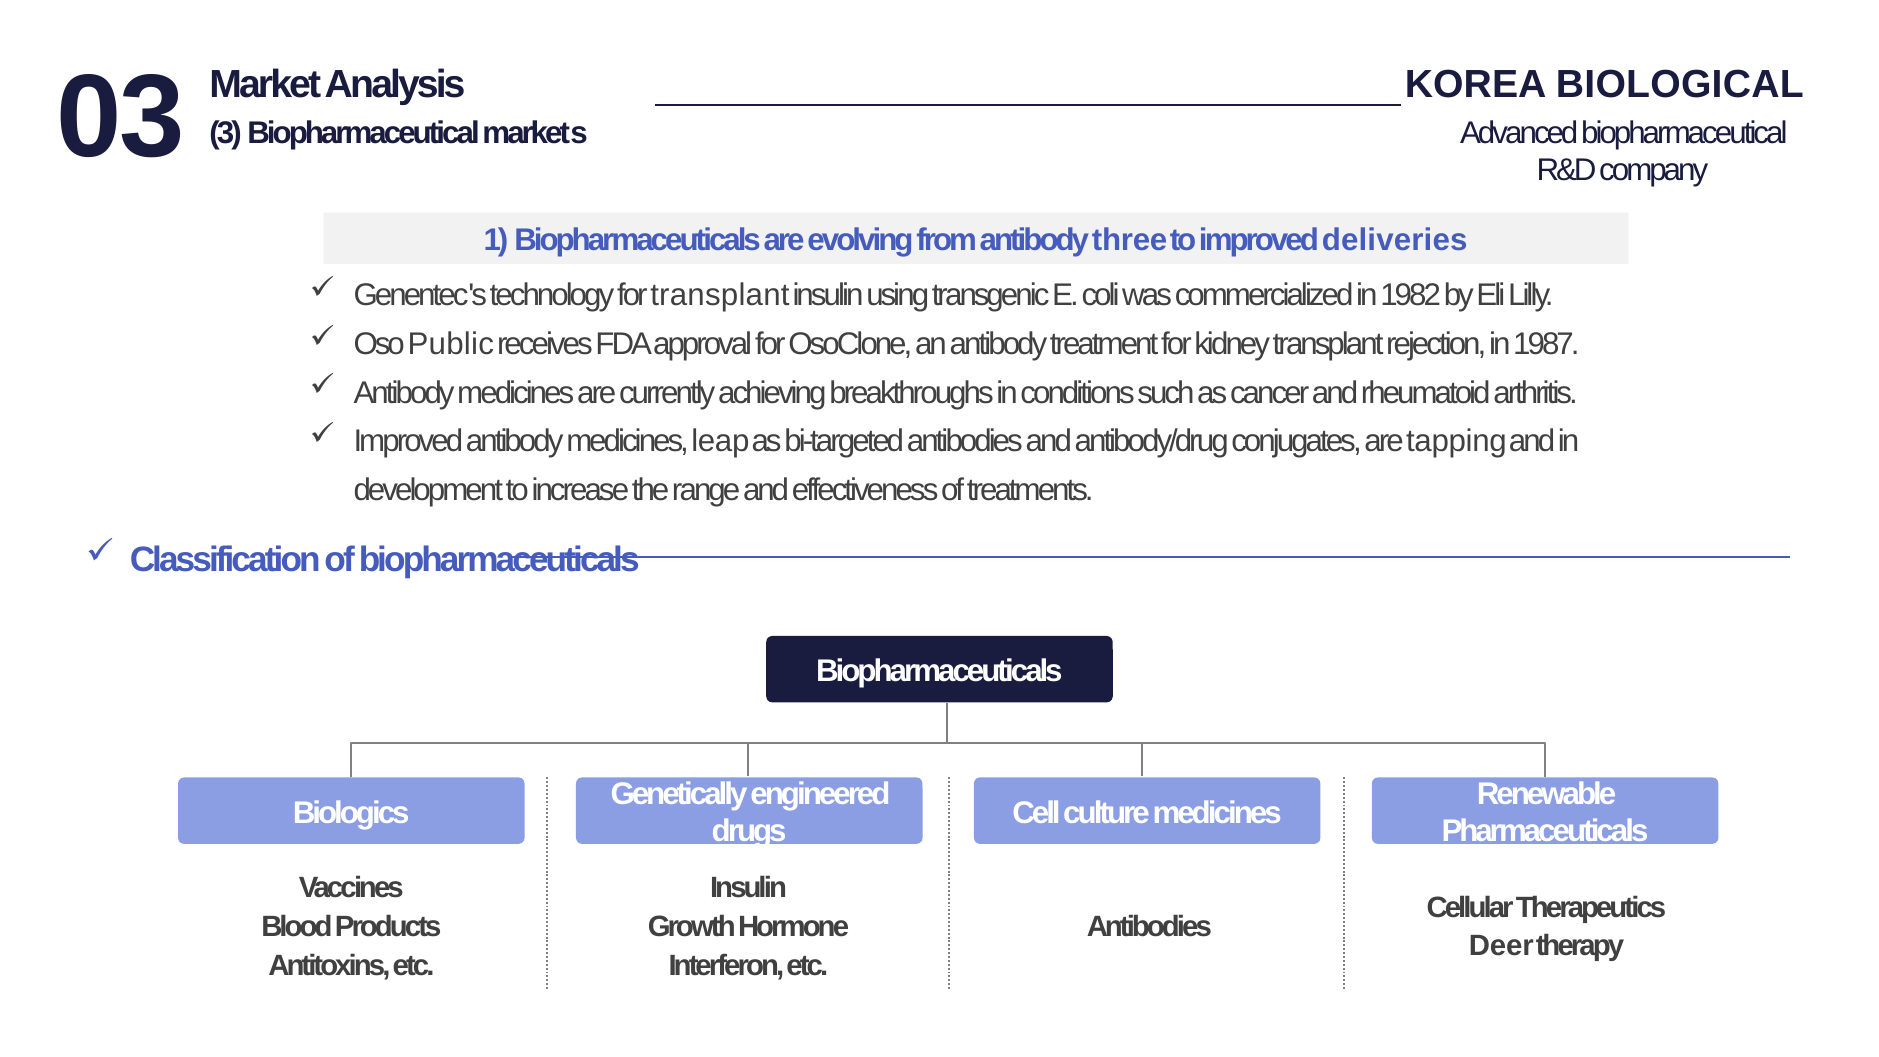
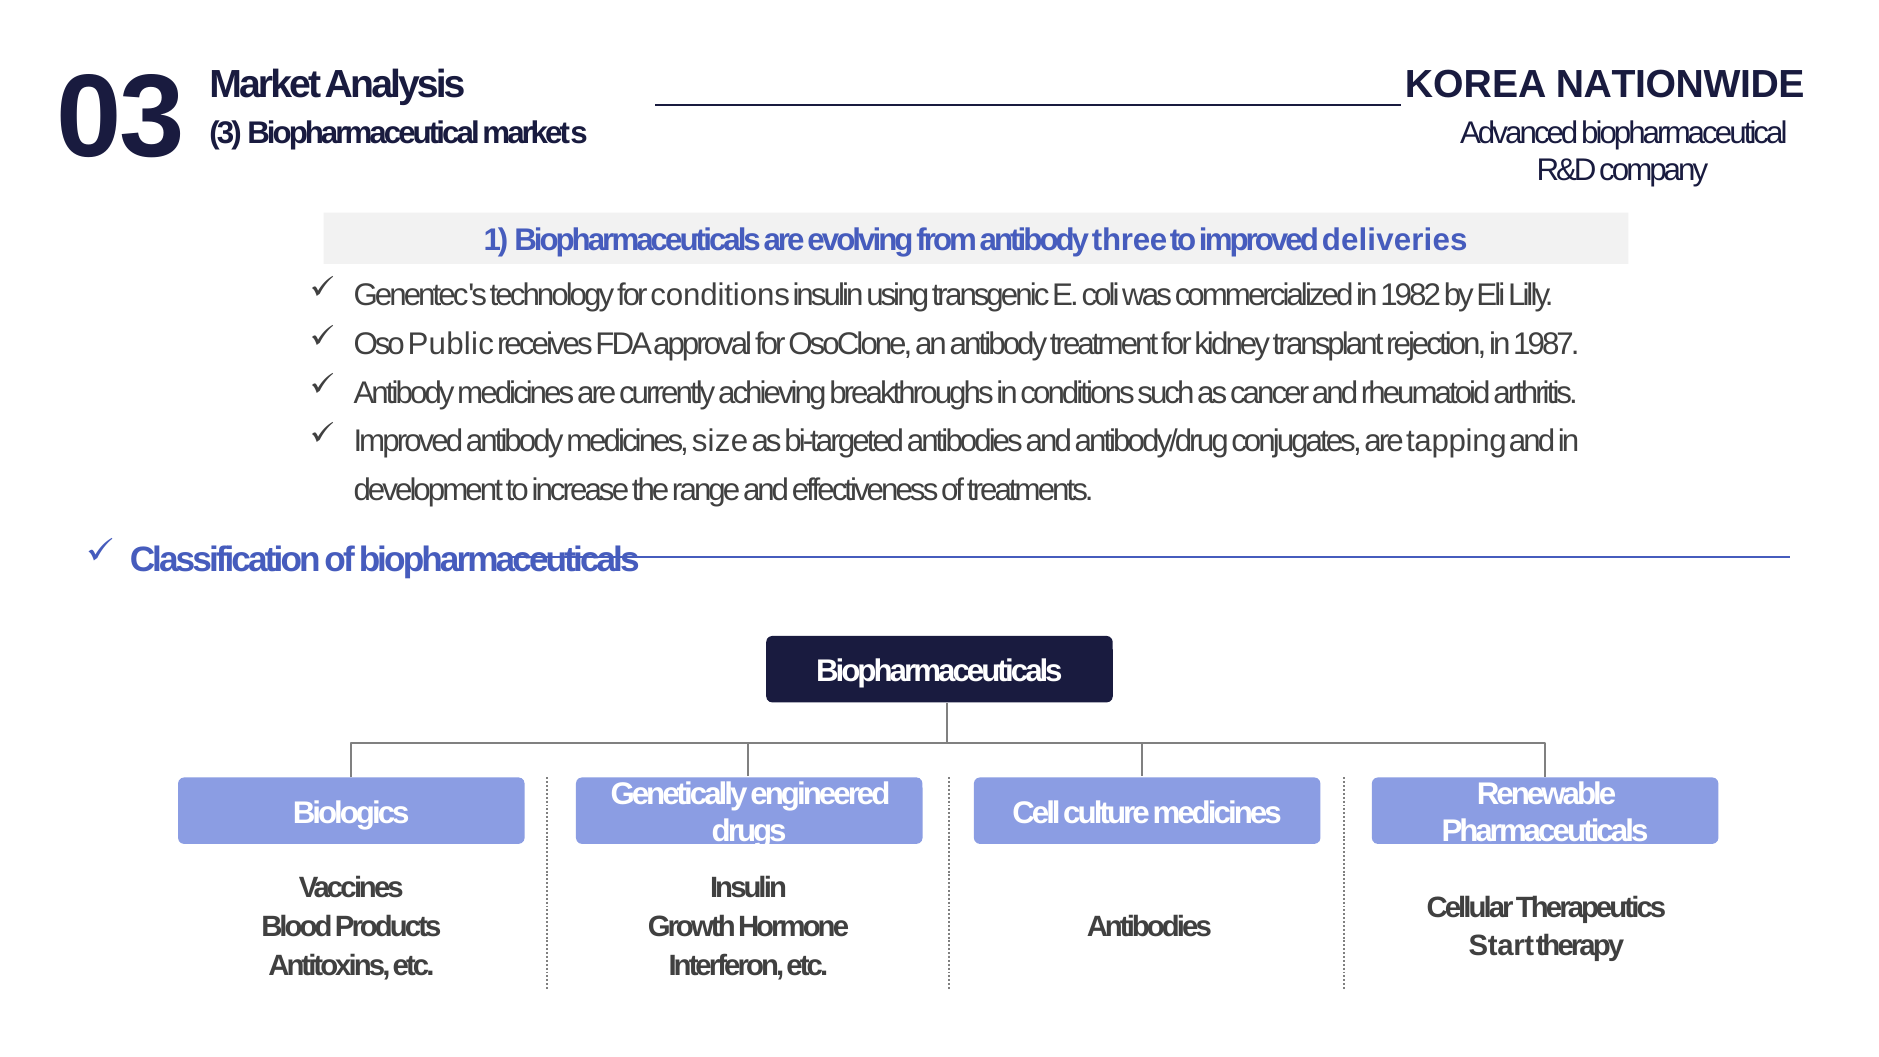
BIOLOGICAL: BIOLOGICAL -> NATIONWIDE
for transplant: transplant -> conditions
leap: leap -> size
Deer: Deer -> Start
